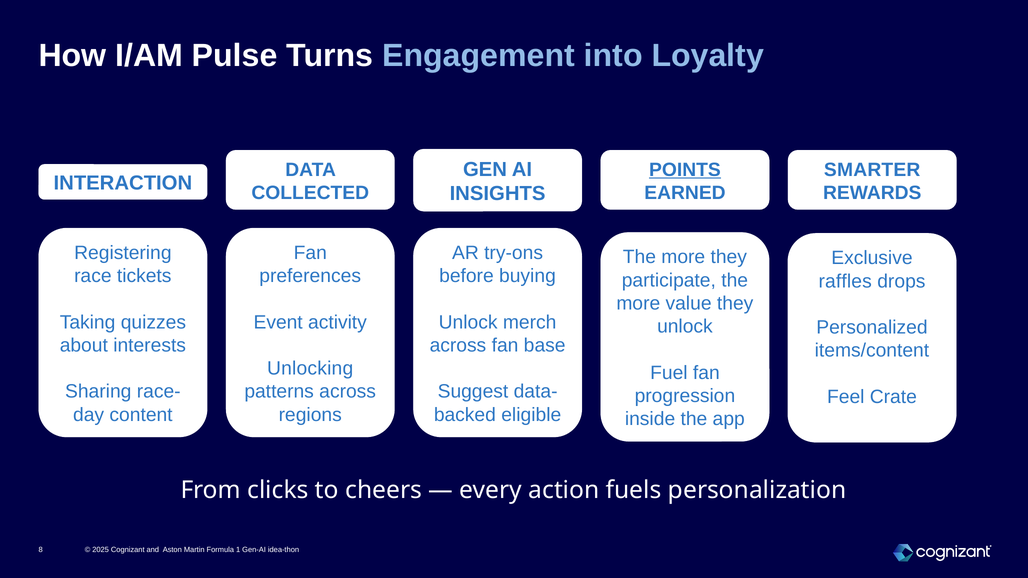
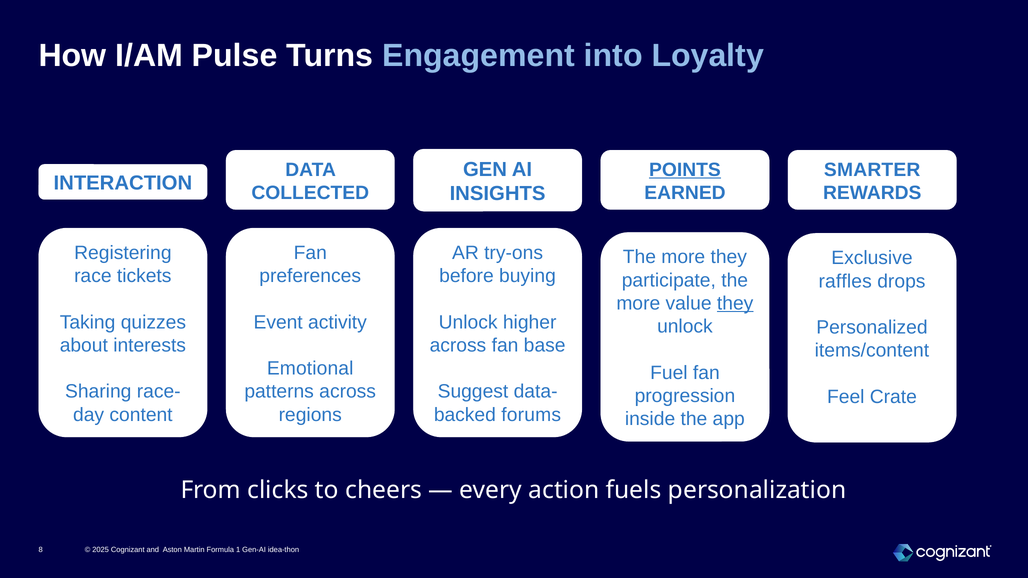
they at (735, 303) underline: none -> present
merch: merch -> higher
Unlocking: Unlocking -> Emotional
eligible: eligible -> forums
